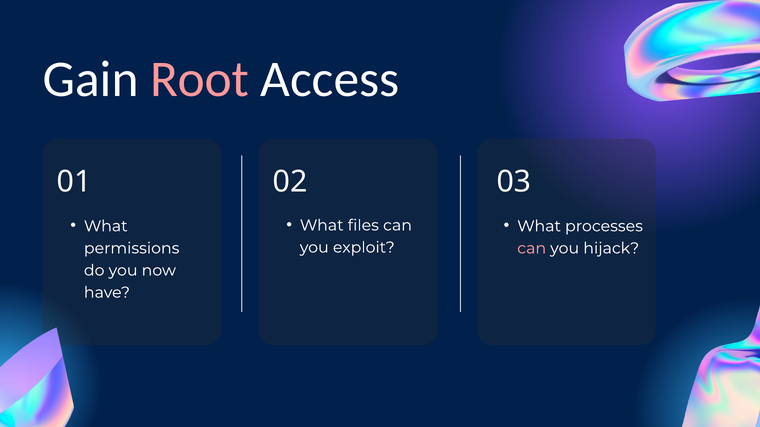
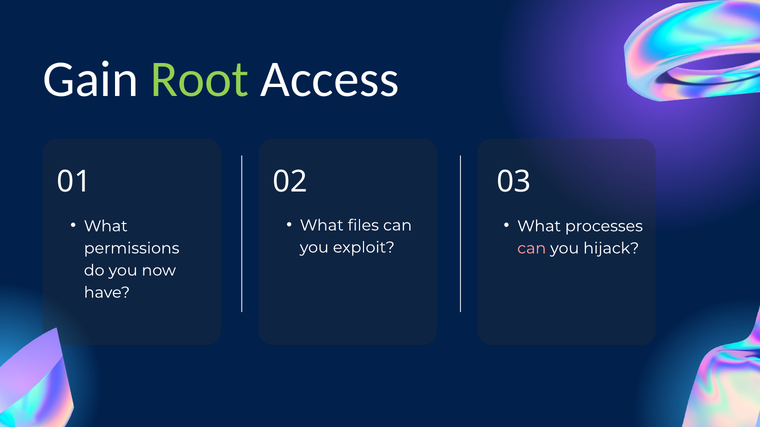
Root colour: pink -> light green
